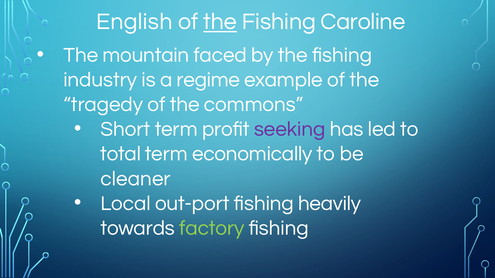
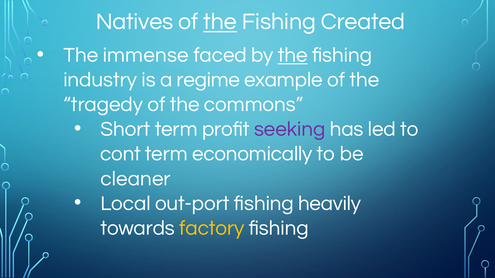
English: English -> Natives
Caroline: Caroline -> Created
mountain: mountain -> immense
the at (293, 55) underline: none -> present
total: total -> cont
factory colour: light green -> yellow
